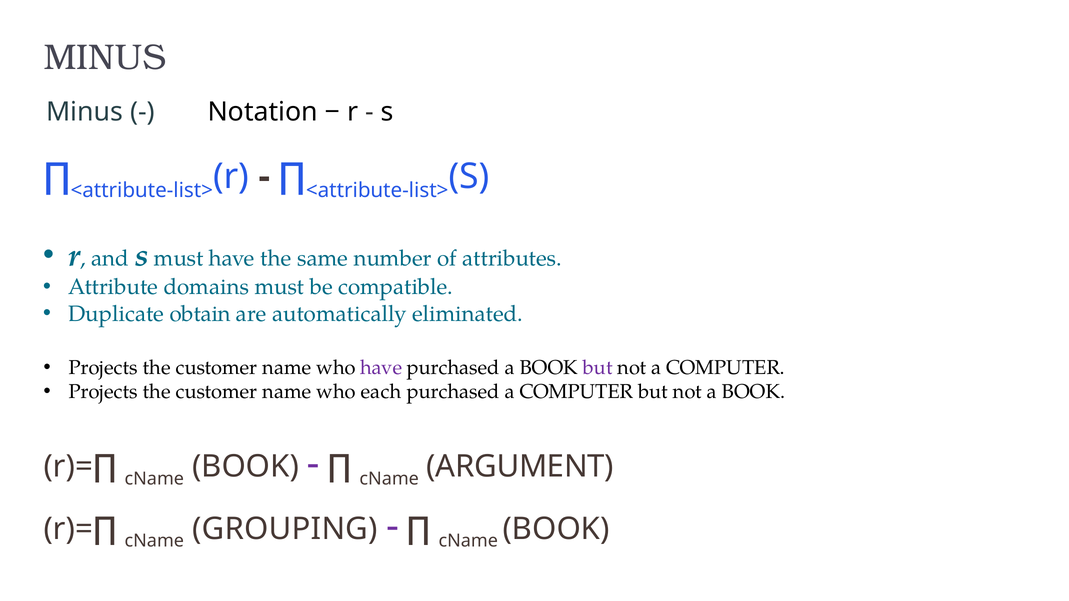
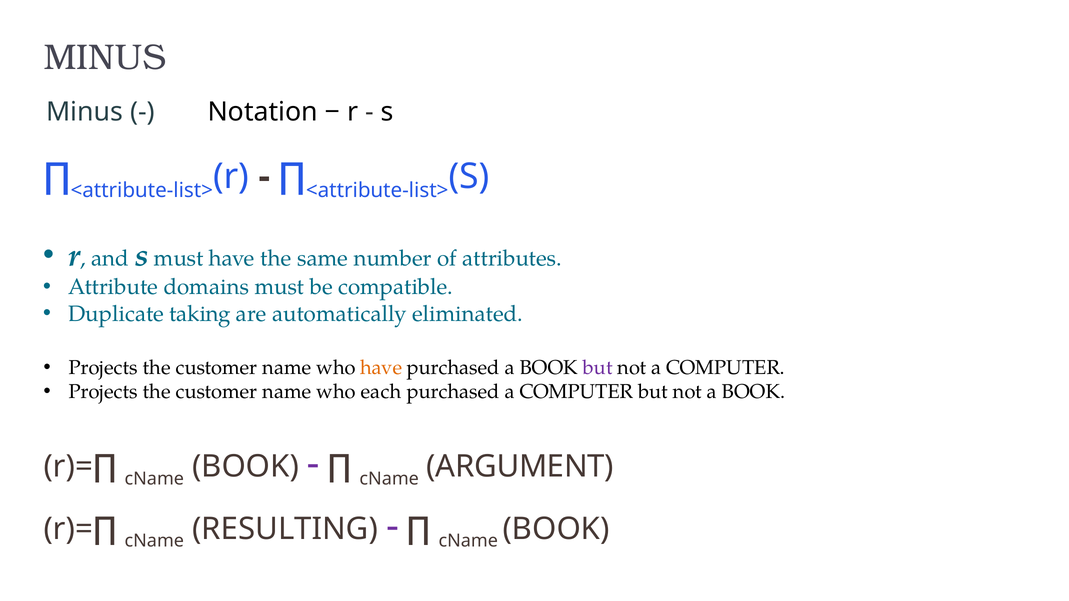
obtain: obtain -> taking
have at (381, 368) colour: purple -> orange
GROUPING: GROUPING -> RESULTING
